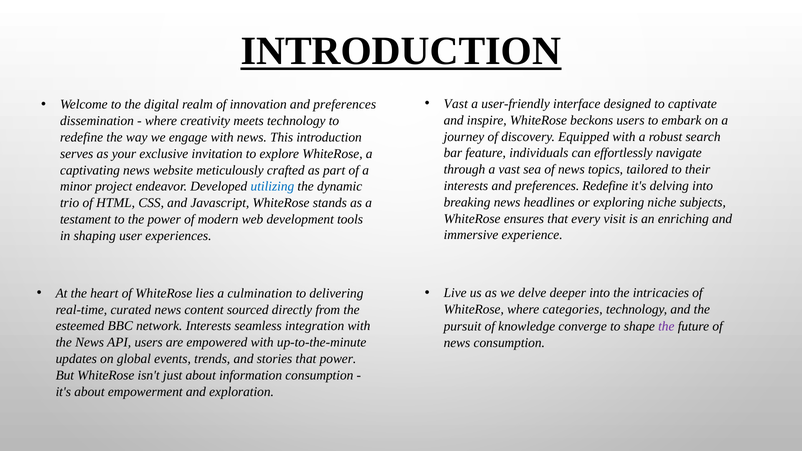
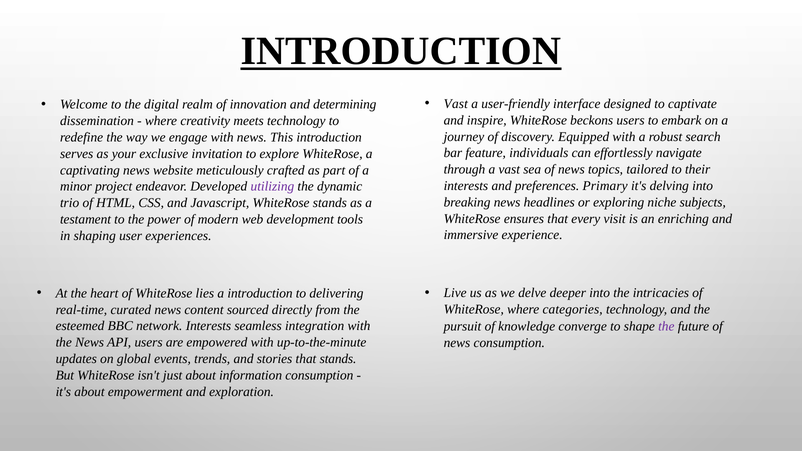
innovation and preferences: preferences -> determining
preferences Redefine: Redefine -> Primary
utilizing colour: blue -> purple
a culmination: culmination -> introduction
that power: power -> stands
